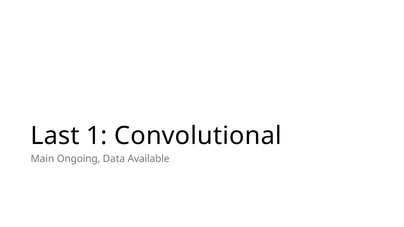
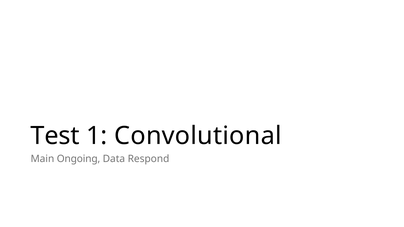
Last: Last -> Test
Available: Available -> Respond
